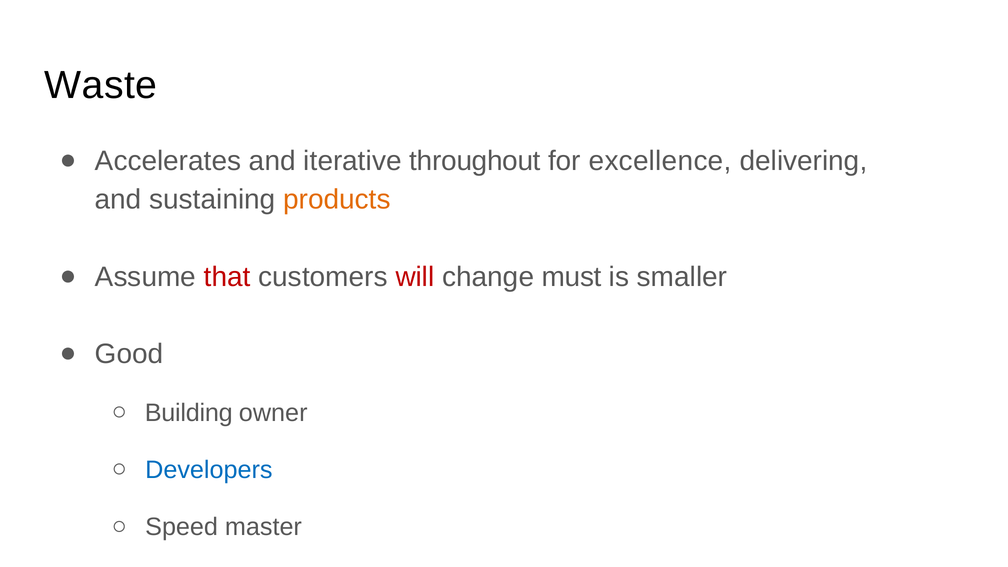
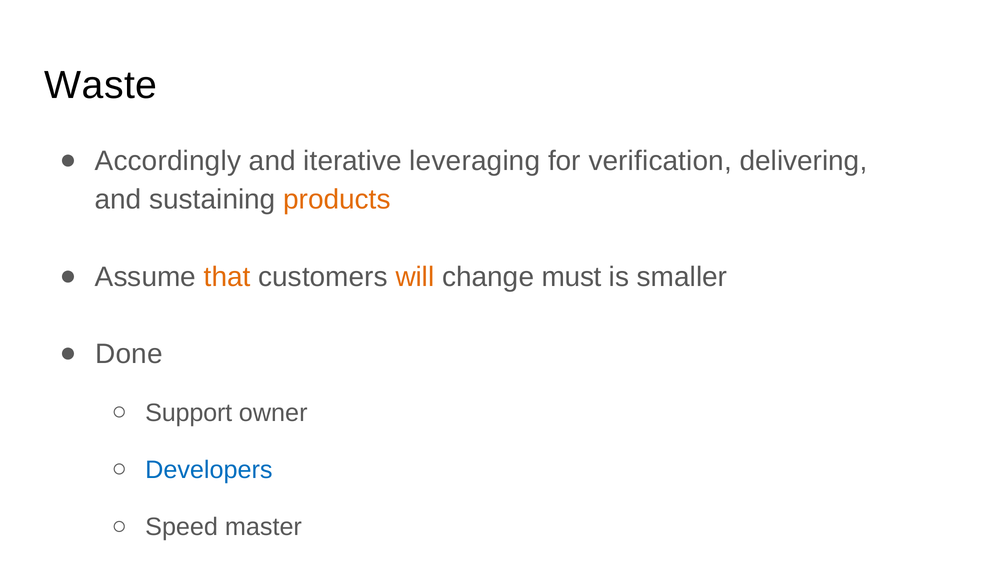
Accelerates: Accelerates -> Accordingly
throughout: throughout -> leveraging
excellence: excellence -> verification
that colour: red -> orange
will colour: red -> orange
Good: Good -> Done
Building: Building -> Support
